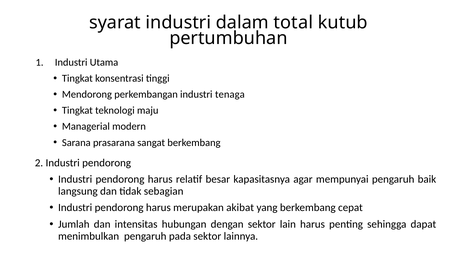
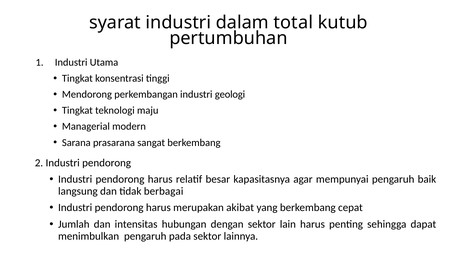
tenaga: tenaga -> geologi
sebagian: sebagian -> berbagai
